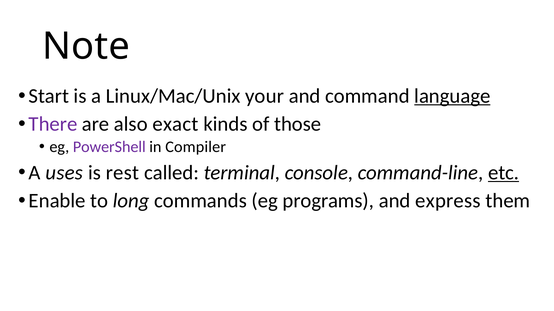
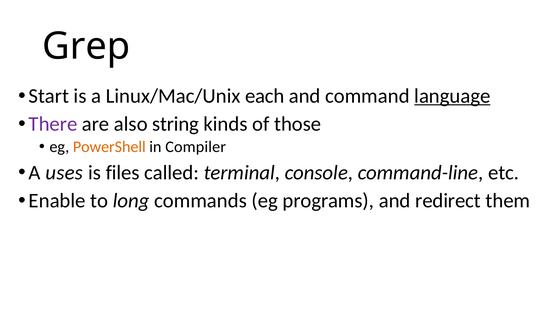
Note: Note -> Grep
your: your -> each
exact: exact -> string
PowerShell colour: purple -> orange
rest: rest -> files
etc underline: present -> none
express: express -> redirect
